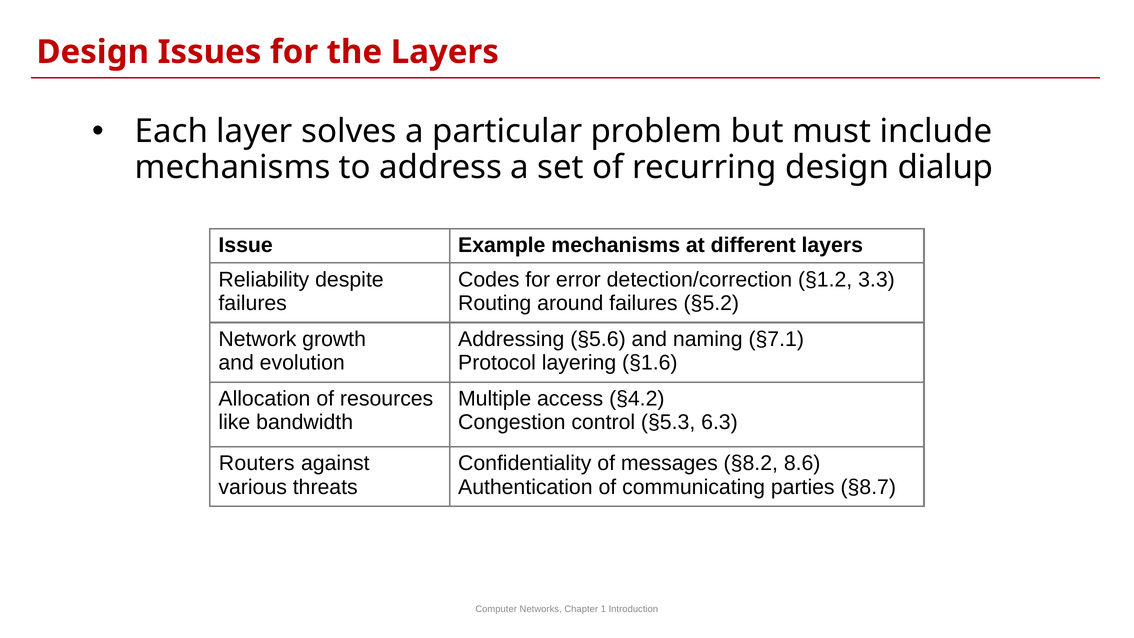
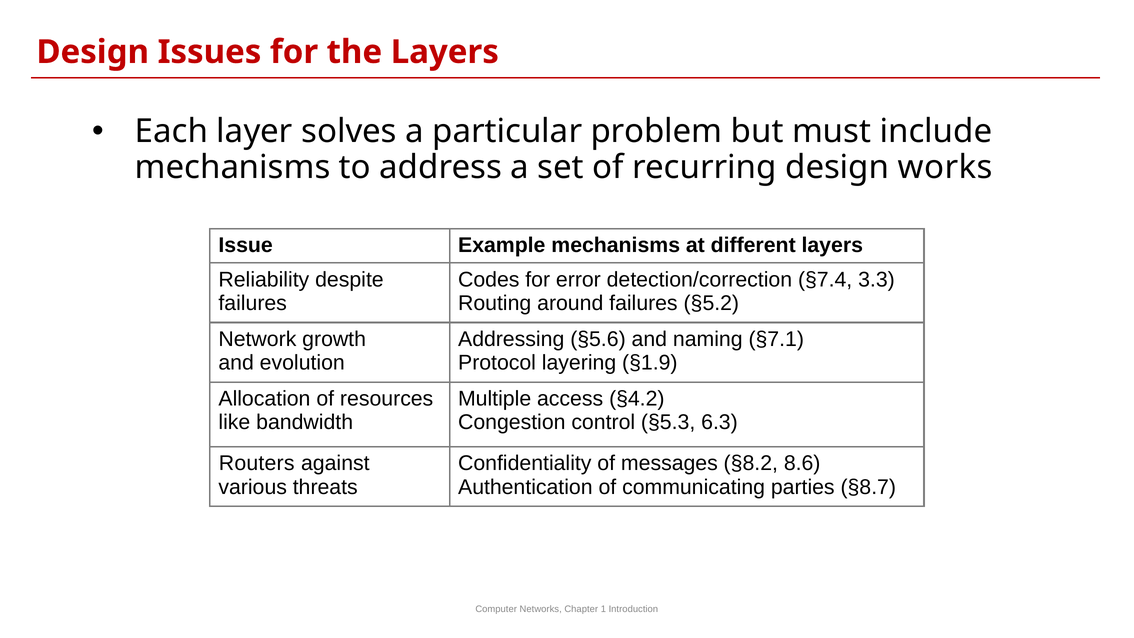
dialup: dialup -> works
§1.2: §1.2 -> §7.4
§1.6: §1.6 -> §1.9
